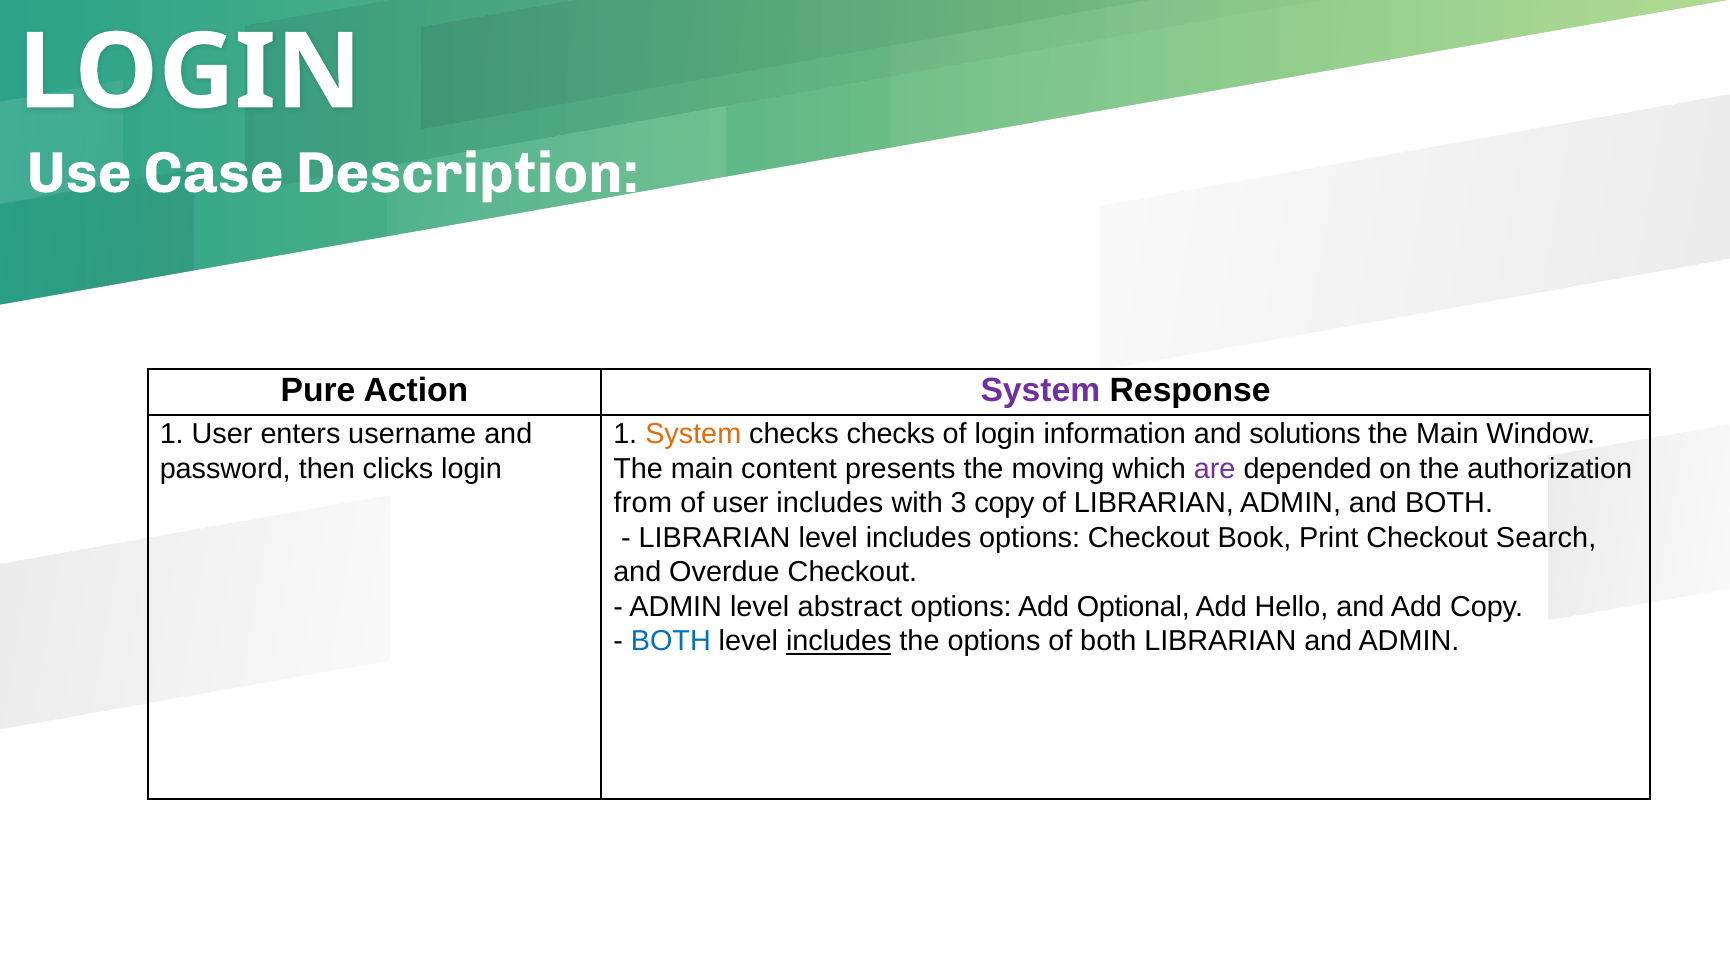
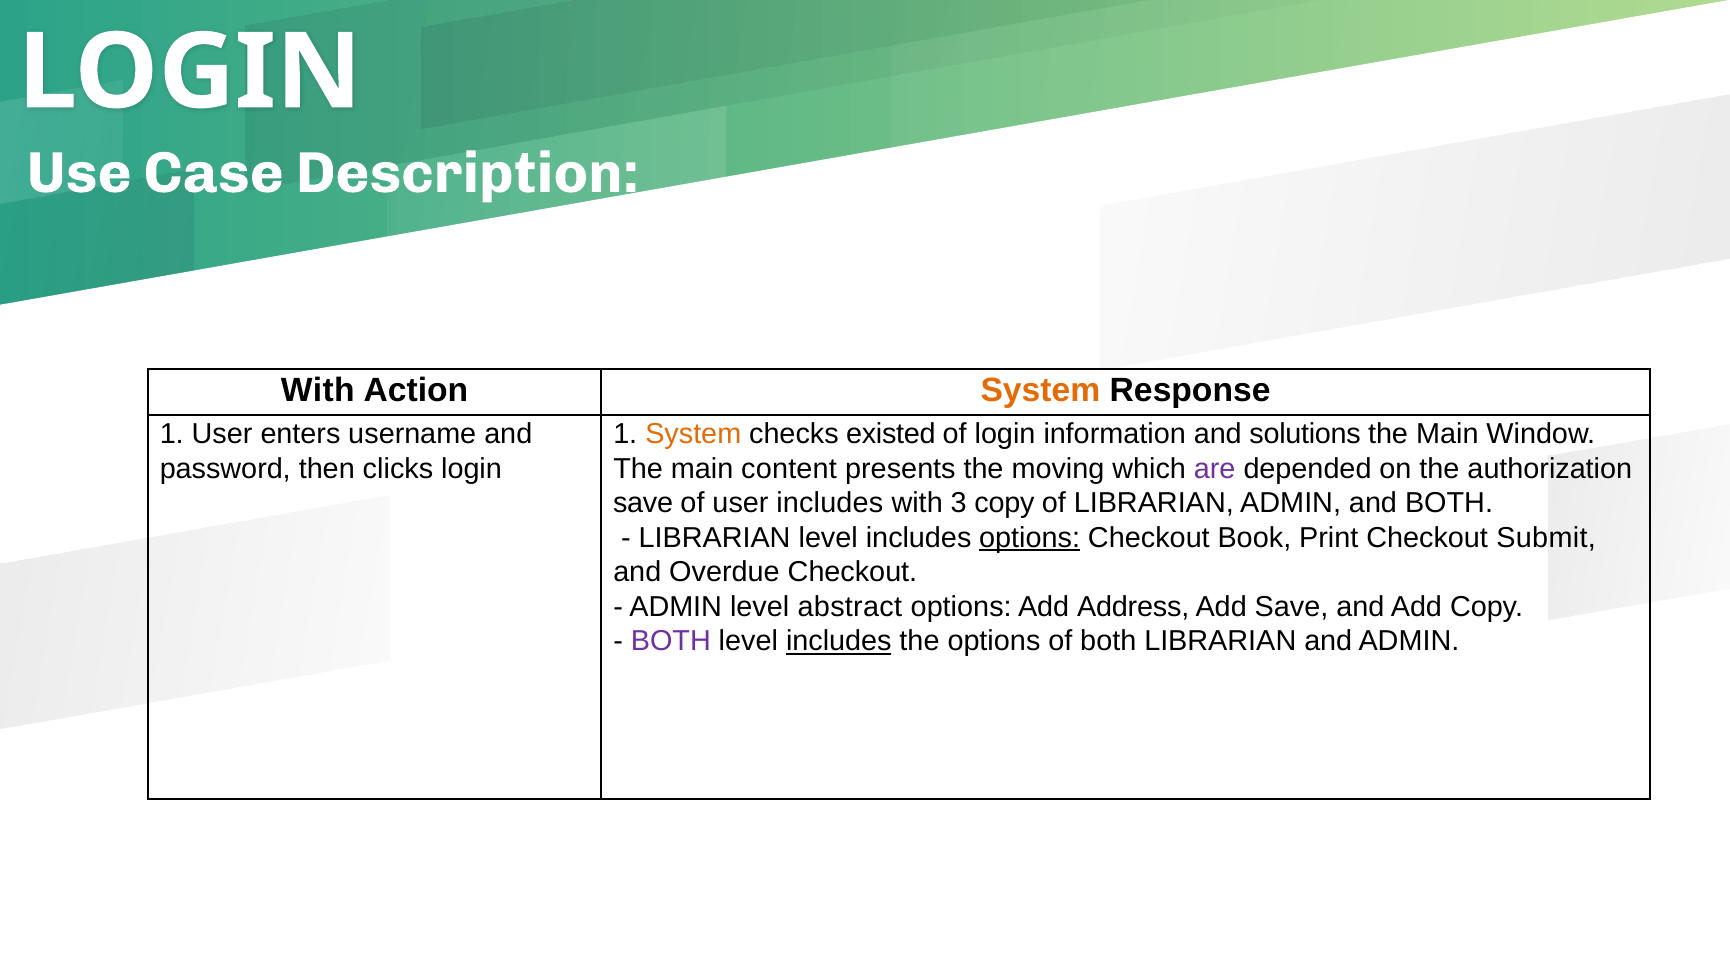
Pure at (318, 391): Pure -> With
System at (1040, 391) colour: purple -> orange
checks checks: checks -> existed
from at (643, 503): from -> save
options at (1030, 538) underline: none -> present
Search: Search -> Submit
Optional: Optional -> Address
Add Hello: Hello -> Save
BOTH at (671, 641) colour: blue -> purple
